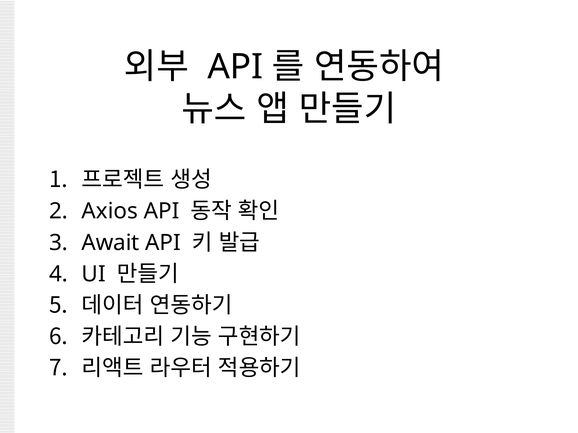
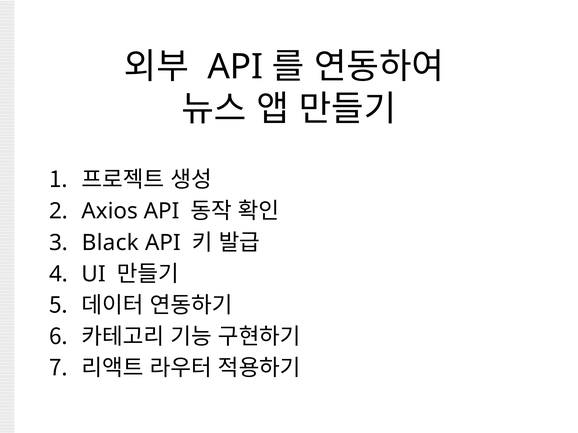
Await: Await -> Black
